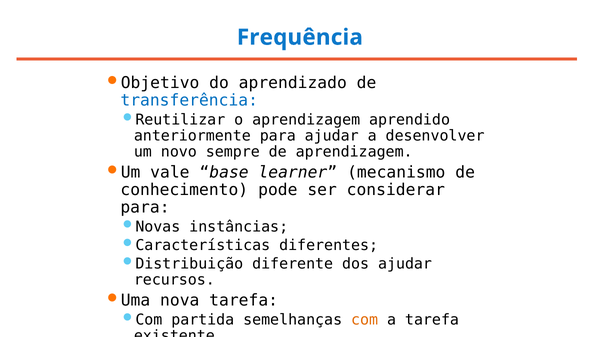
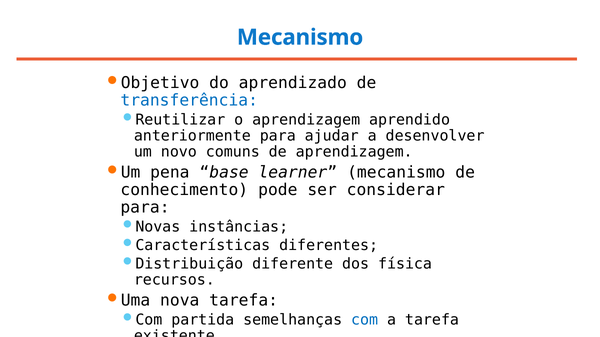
Frequência at (300, 37): Frequência -> Mecanismo
sempre: sempre -> comuns
vale: vale -> pena
dos ajudar: ajudar -> física
com colour: orange -> blue
